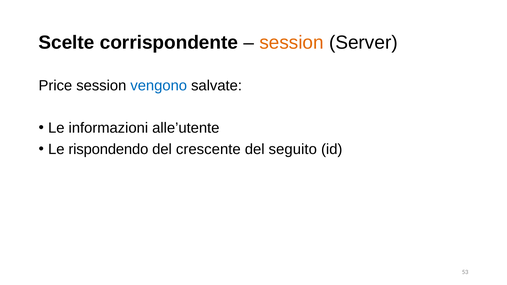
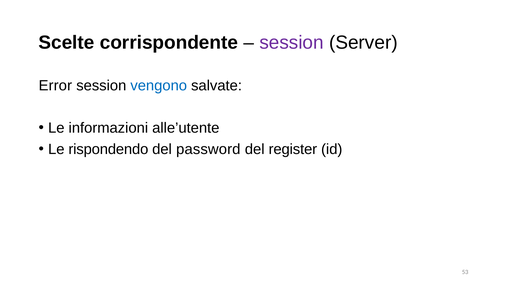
session at (292, 43) colour: orange -> purple
Price: Price -> Error
crescente: crescente -> password
seguito: seguito -> register
